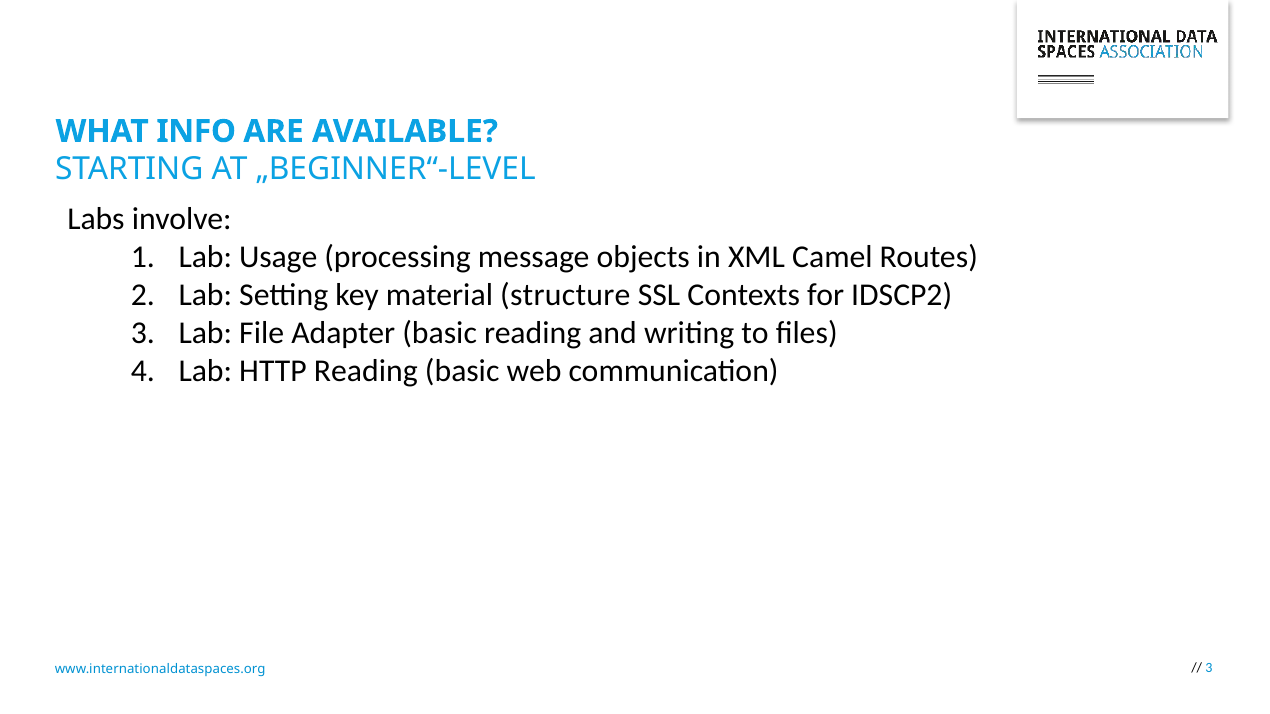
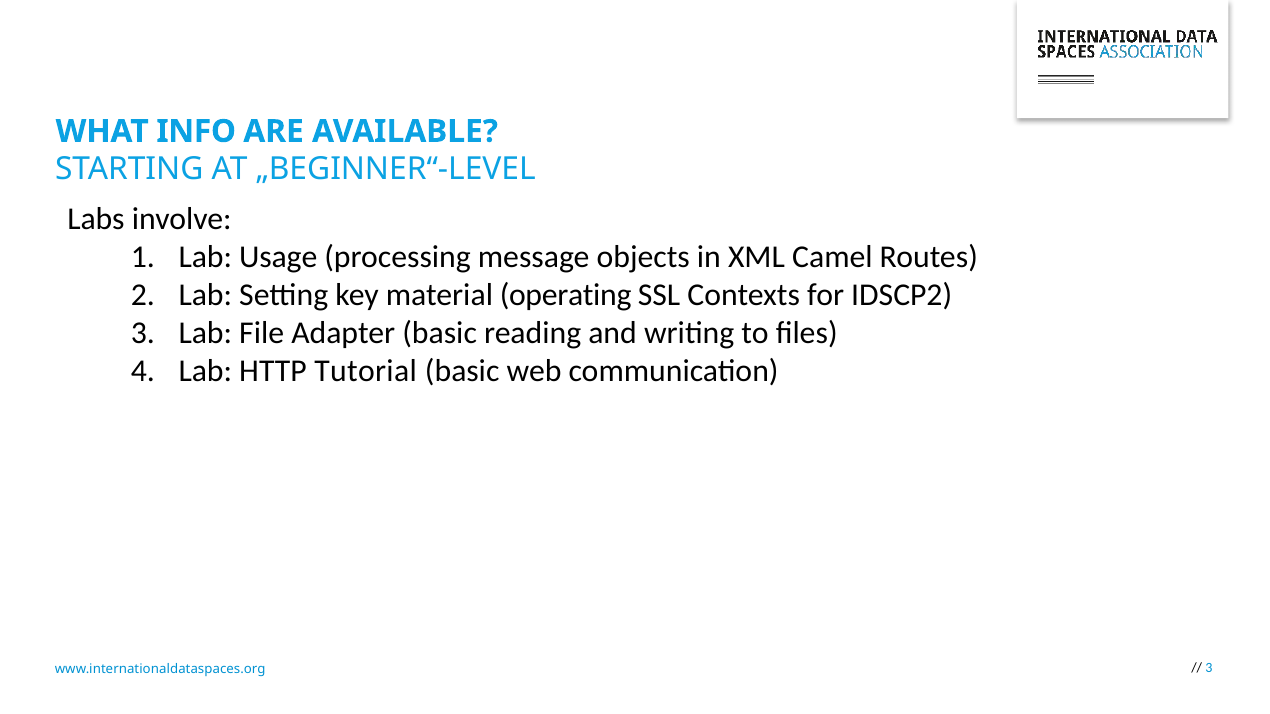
structure: structure -> operating
HTTP Reading: Reading -> Tutorial
